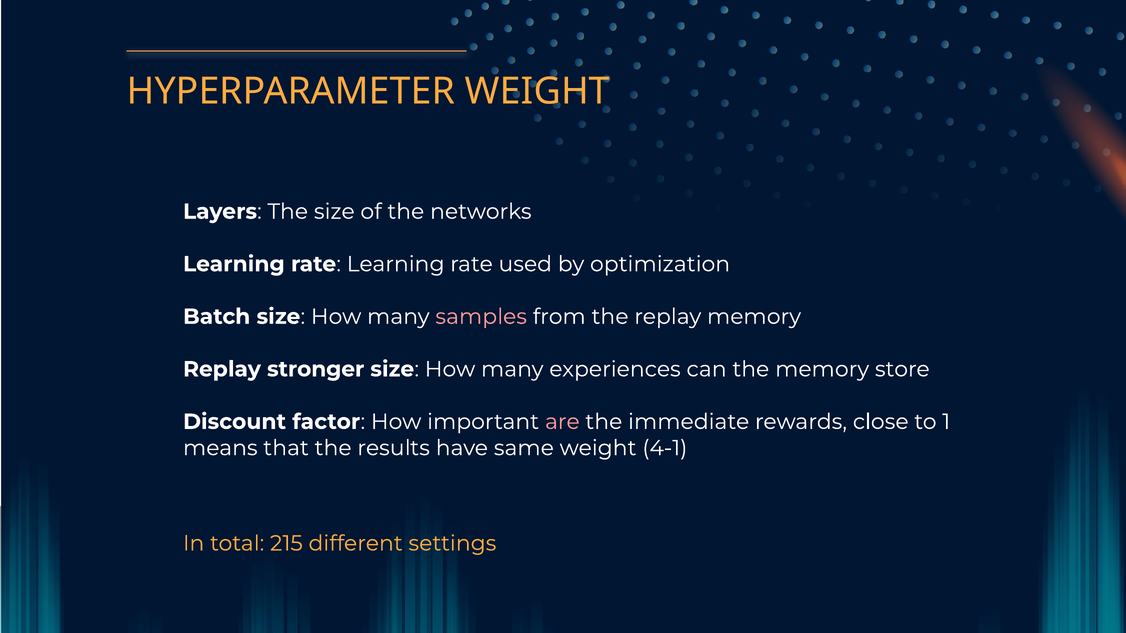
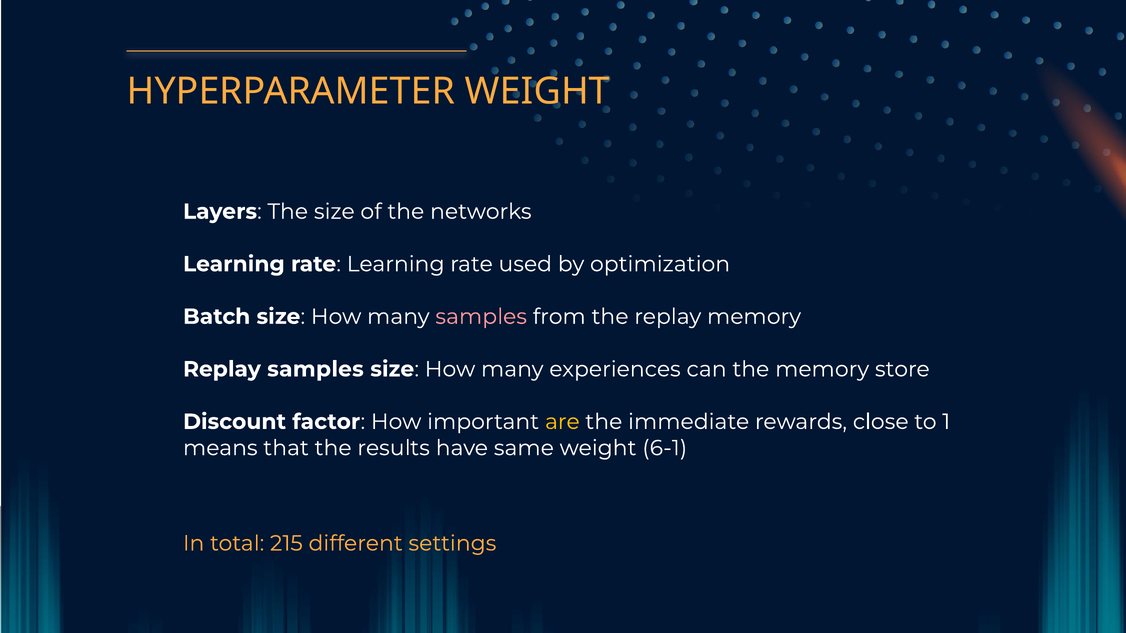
Replay stronger: stronger -> samples
are colour: pink -> yellow
4-1: 4-1 -> 6-1
